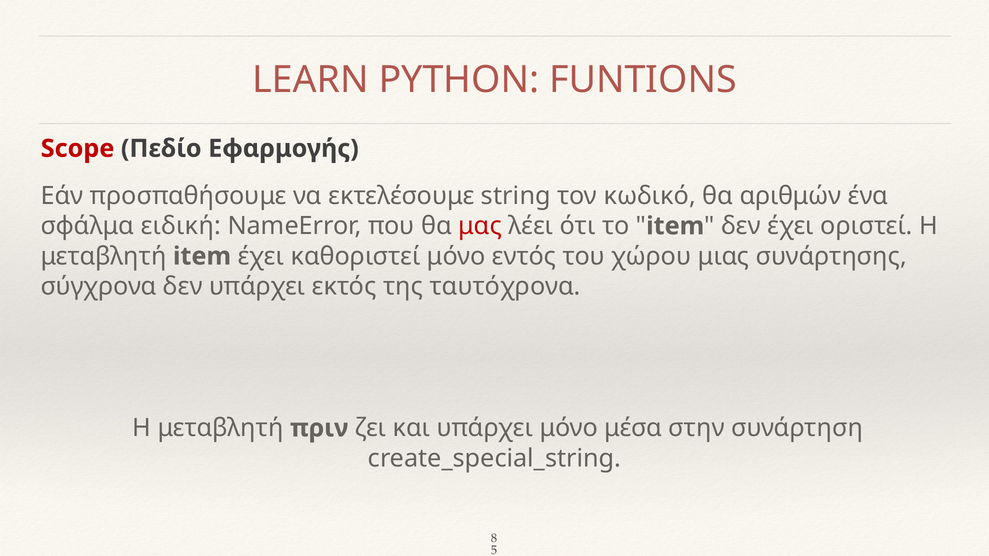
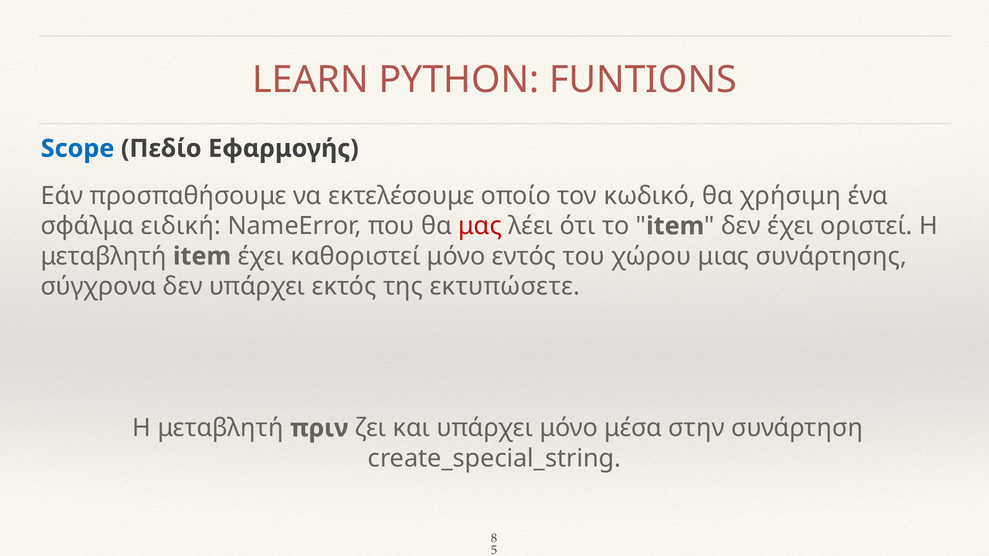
Scope colour: red -> blue
string: string -> οποίο
αριθμών: αριθμών -> χρήσιμη
ταυτόχρονα: ταυτόχρονα -> εκτυπώσετε
